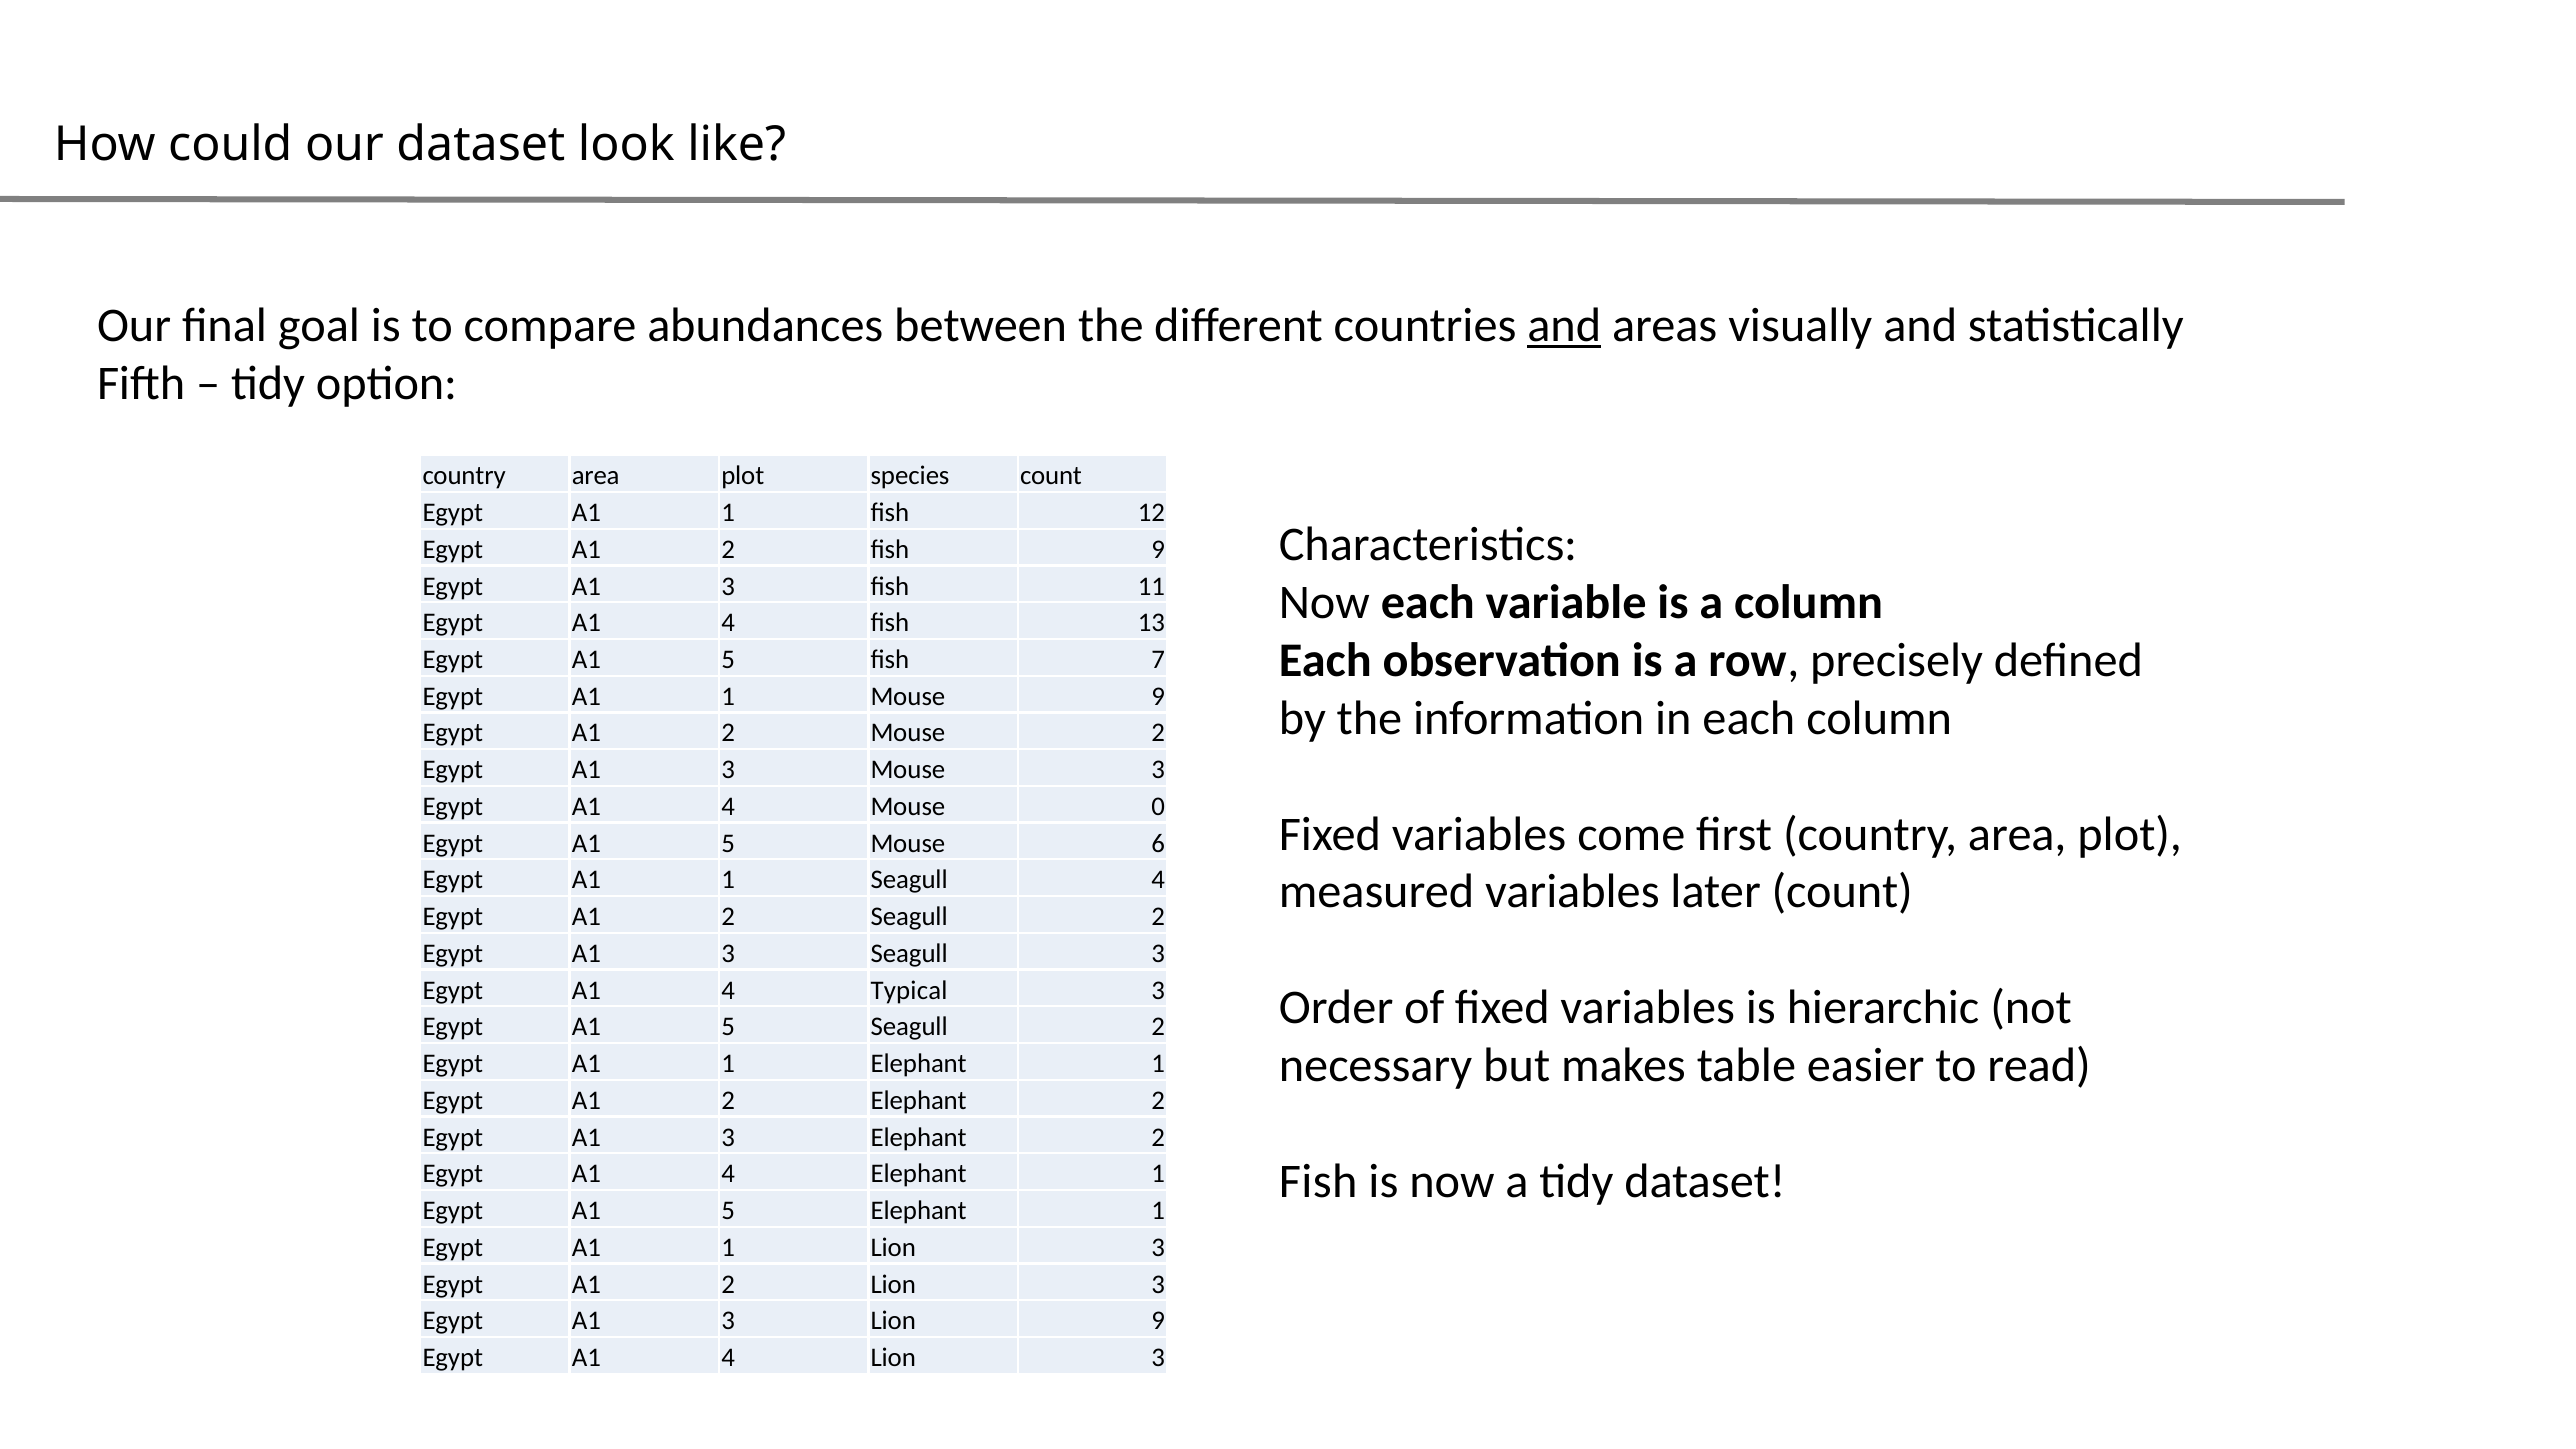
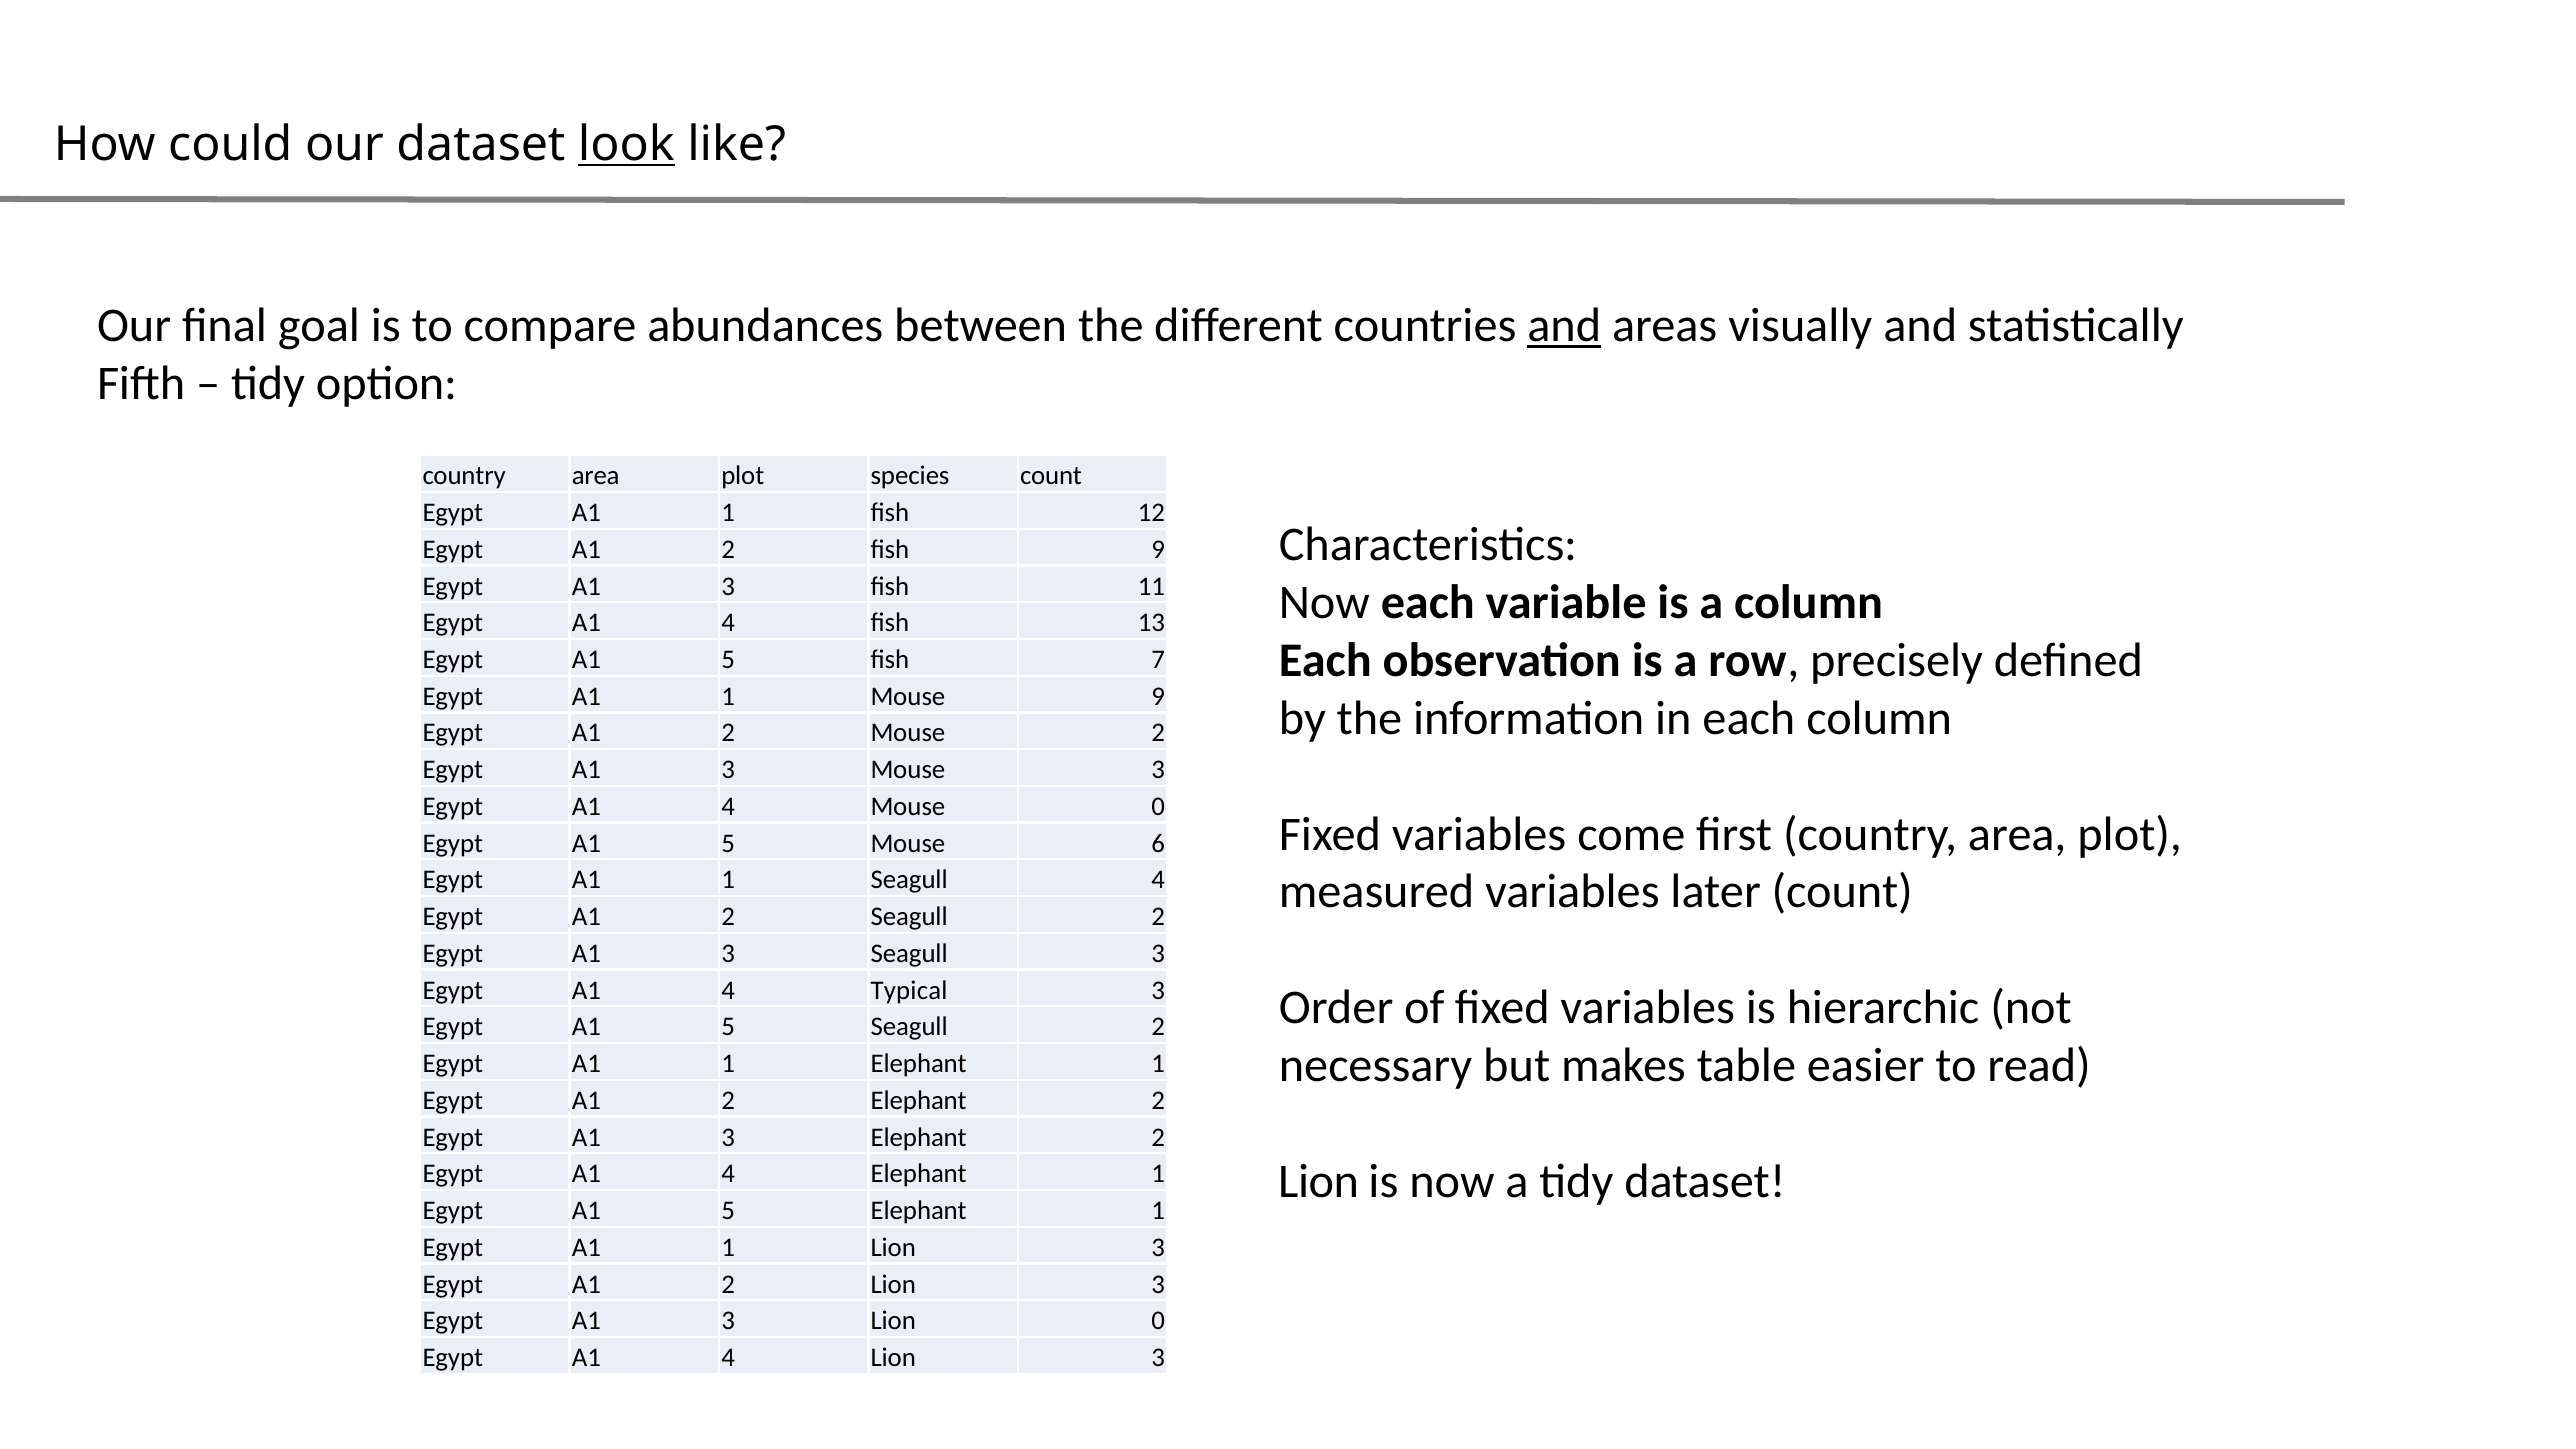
look underline: none -> present
Fish at (1318, 1182): Fish -> Lion
Lion 9: 9 -> 0
